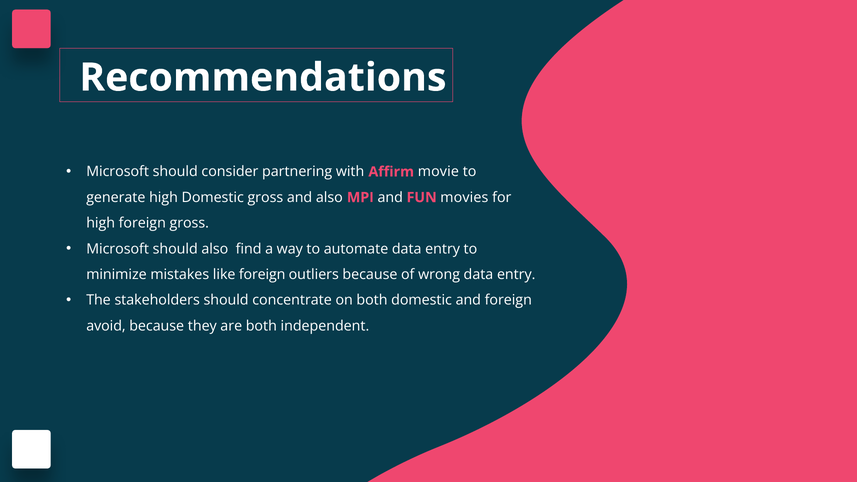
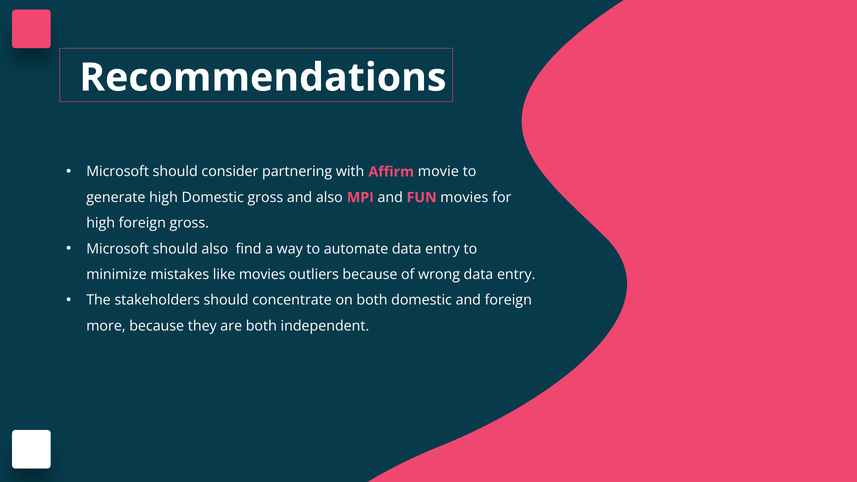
like foreign: foreign -> movies
avoid: avoid -> more
